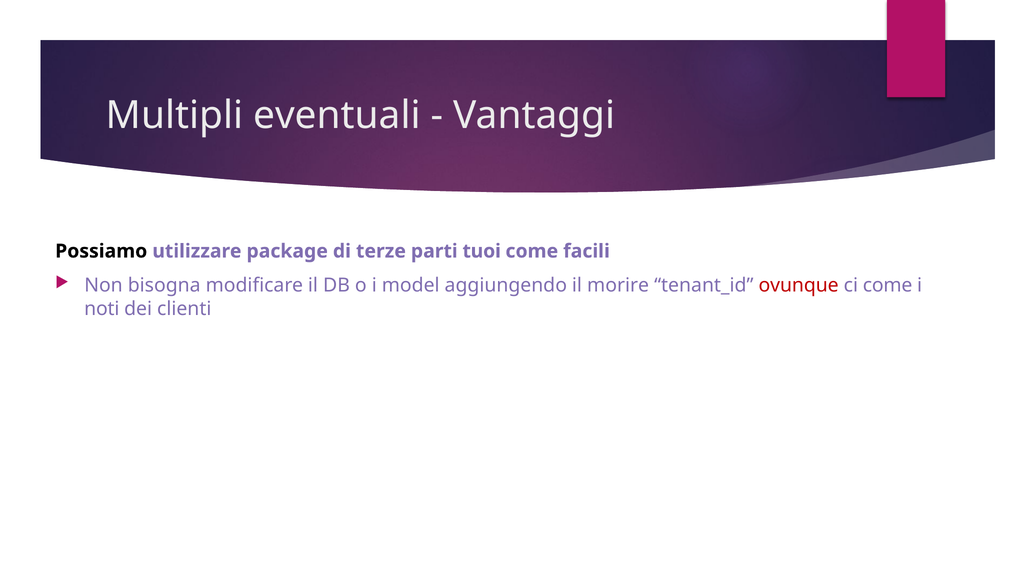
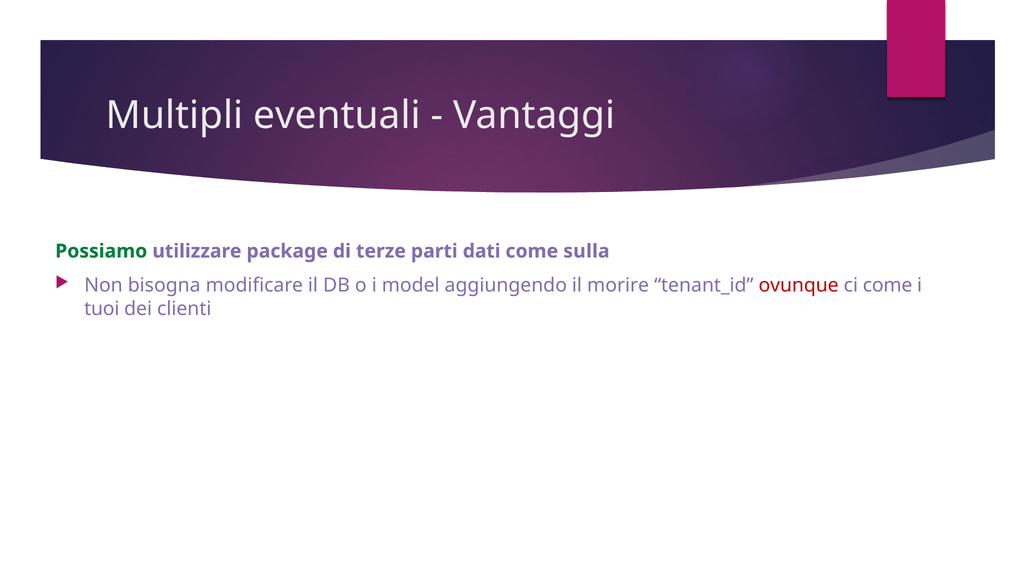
Possiamo colour: black -> green
tuoi: tuoi -> dati
facili: facili -> sulla
noti: noti -> tuoi
